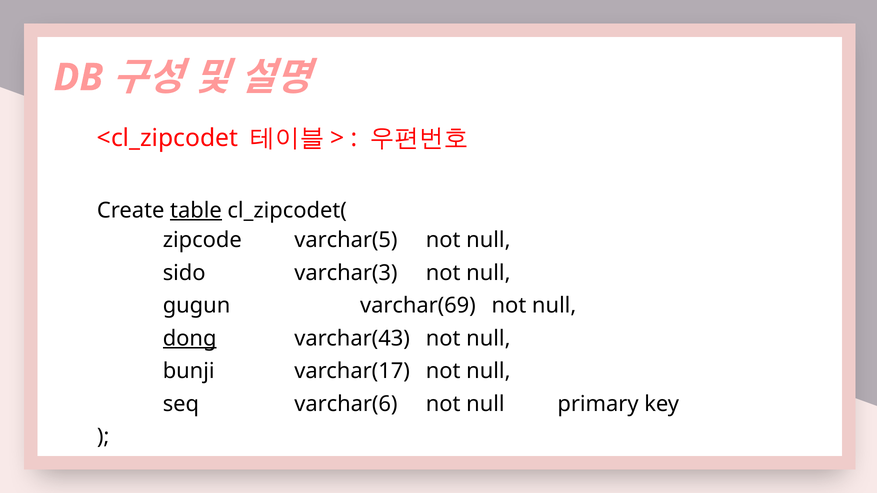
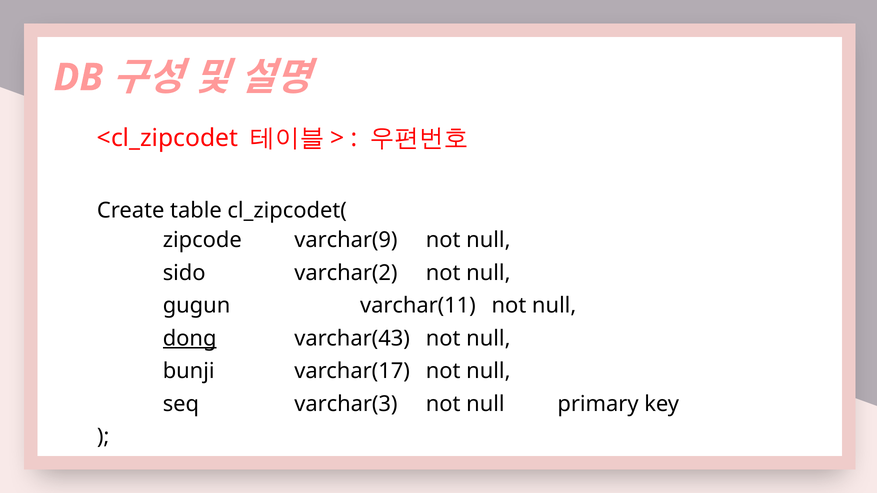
table underline: present -> none
varchar(5: varchar(5 -> varchar(9
varchar(3: varchar(3 -> varchar(2
varchar(69: varchar(69 -> varchar(11
varchar(6: varchar(6 -> varchar(3
